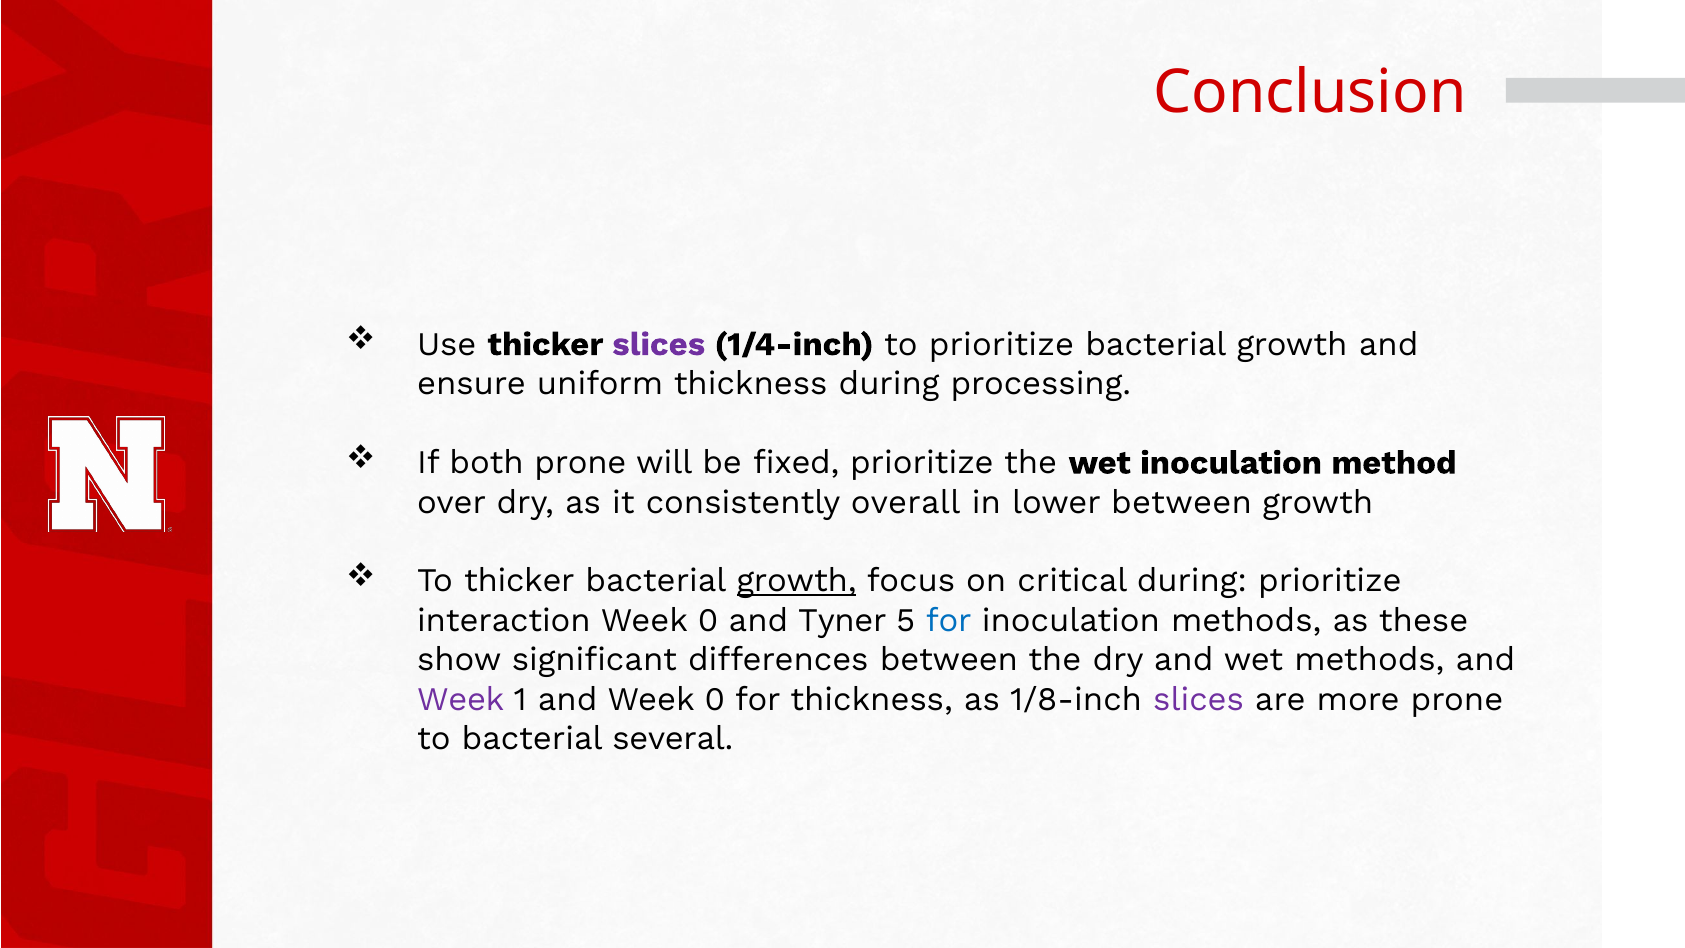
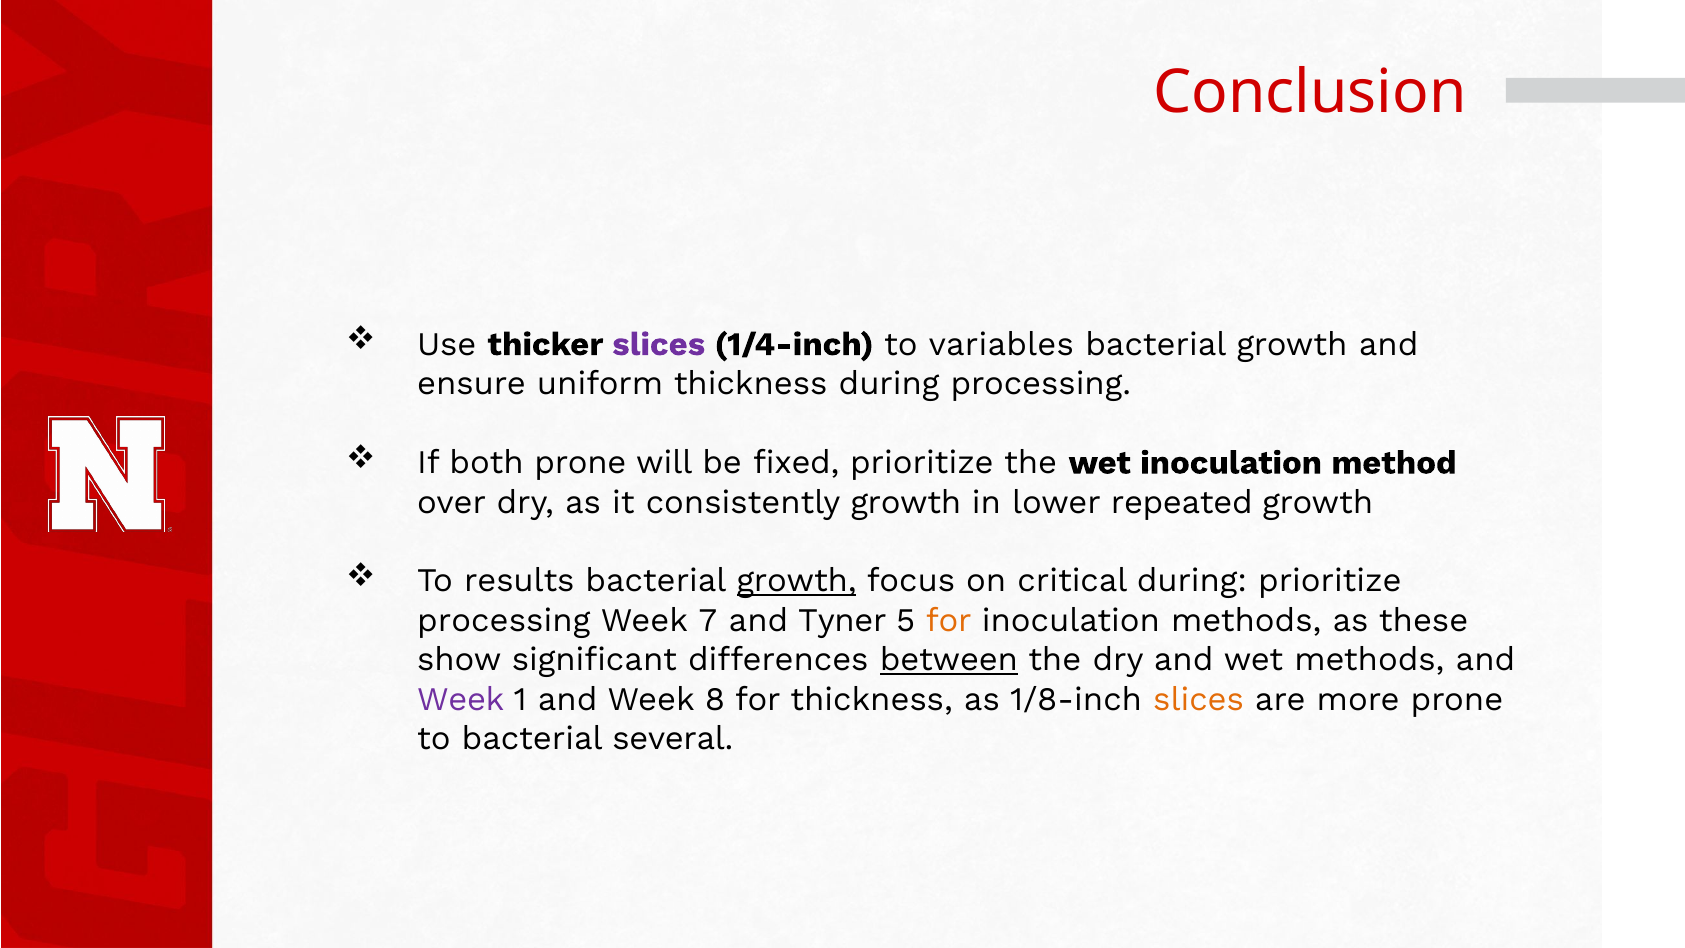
to prioritize: prioritize -> variables
consistently overall: overall -> growth
lower between: between -> repeated
To thicker: thicker -> results
interaction at (504, 620): interaction -> processing
0 at (708, 620): 0 -> 7
for at (949, 620) colour: blue -> orange
between at (949, 660) underline: none -> present
and Week 0: 0 -> 8
slices at (1199, 699) colour: purple -> orange
